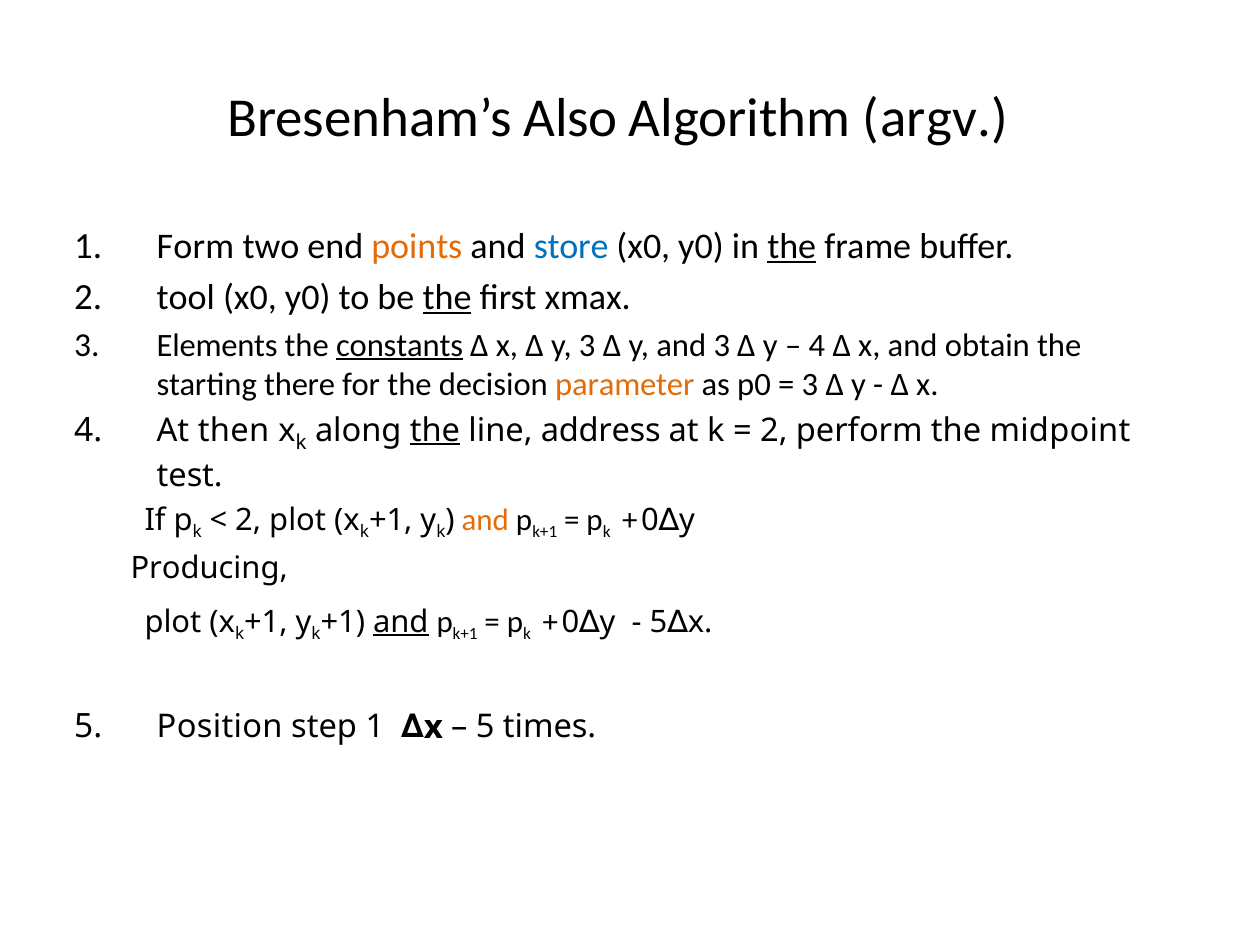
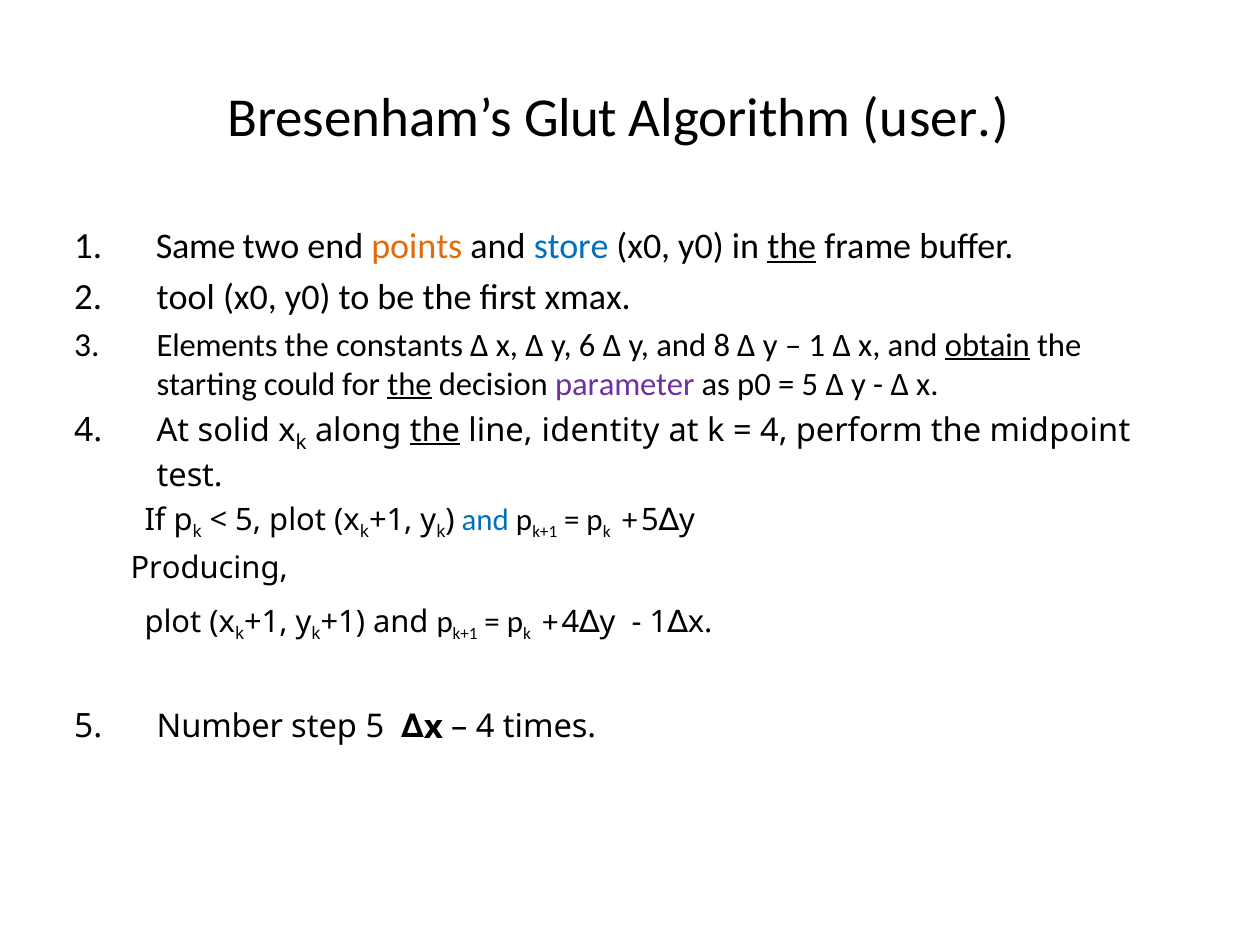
Also: Also -> Glut
argv: argv -> user
Form: Form -> Same
the at (447, 298) underline: present -> none
constants underline: present -> none
y 3: 3 -> 6
and 3: 3 -> 8
4 at (817, 346): 4 -> 1
obtain underline: none -> present
there: there -> could
the at (409, 385) underline: none -> present
parameter colour: orange -> purple
3 at (810, 385): 3 -> 5
then: then -> solid
address: address -> identity
2 at (774, 431): 2 -> 4
2 at (248, 520): 2 -> 5
and at (485, 520) colour: orange -> blue
0 at (650, 520): 0 -> 5
and at (401, 622) underline: present -> none
0 at (570, 622): 0 -> 4
5 at (658, 622): 5 -> 1
5 at (485, 728): 5 -> 4
Position: Position -> Number
step 1: 1 -> 5
